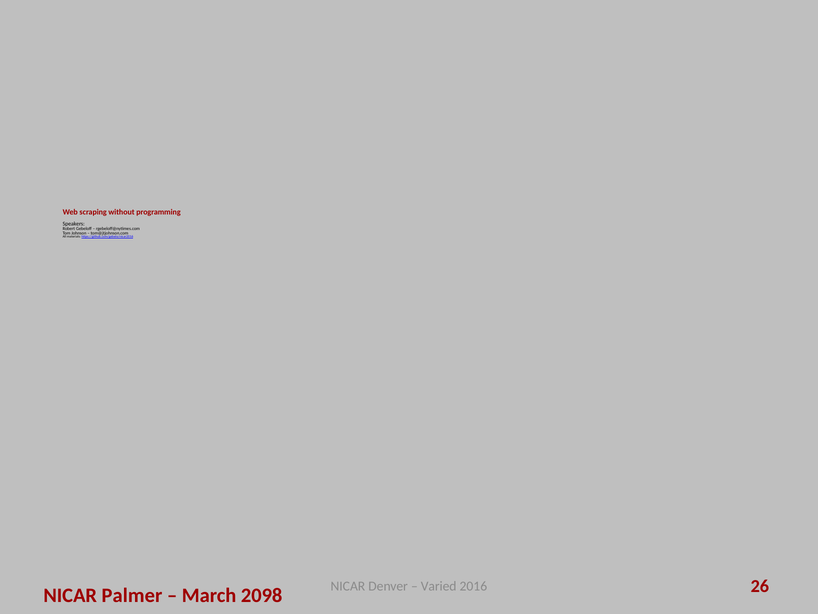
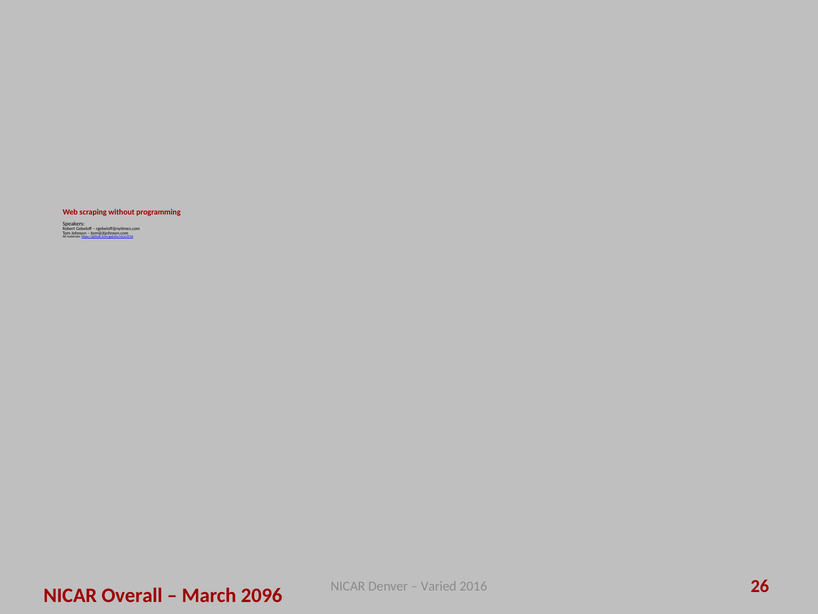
Palmer: Palmer -> Overall
2098: 2098 -> 2096
